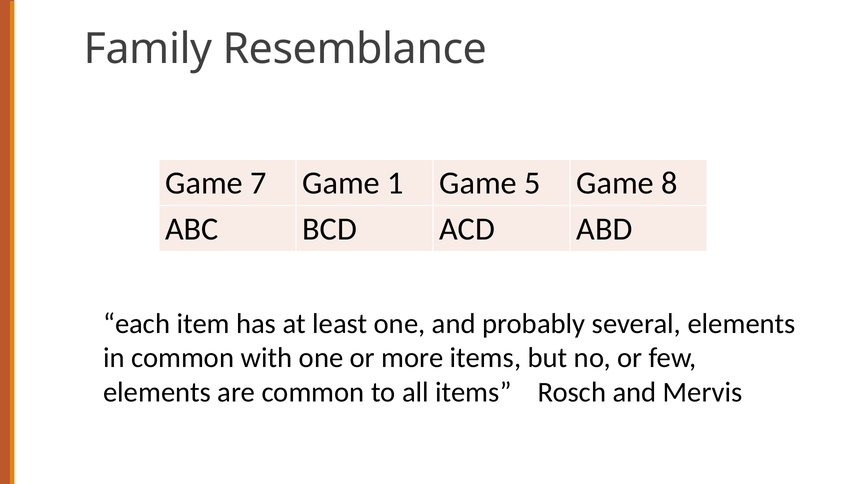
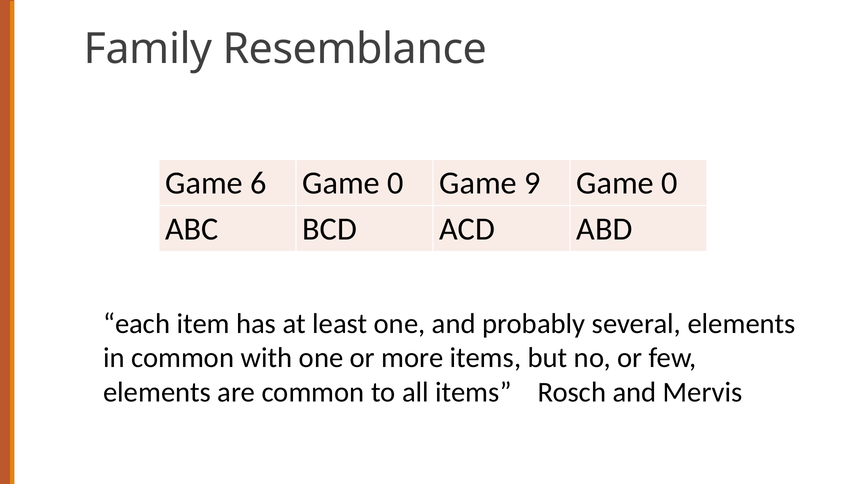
7: 7 -> 6
1 at (395, 183): 1 -> 0
5: 5 -> 9
8 at (669, 183): 8 -> 0
